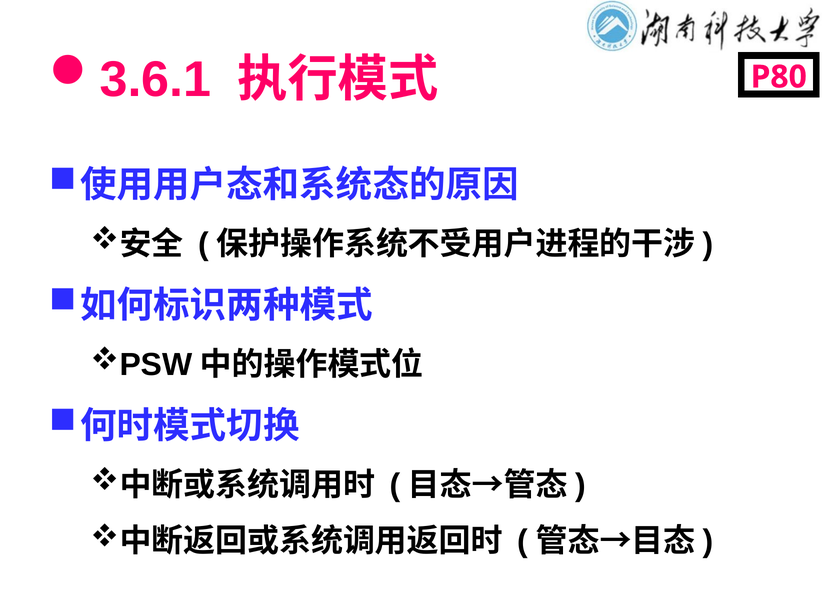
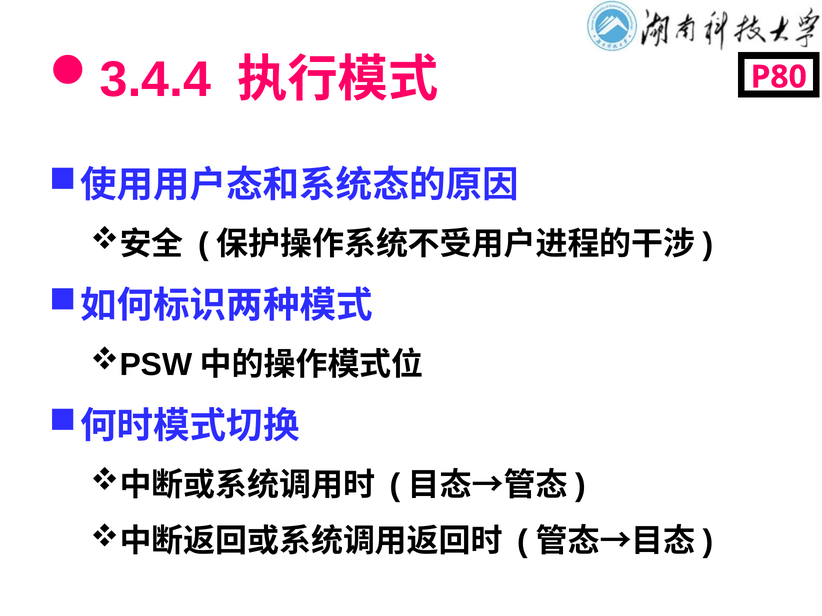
3.6.1: 3.6.1 -> 3.4.4
